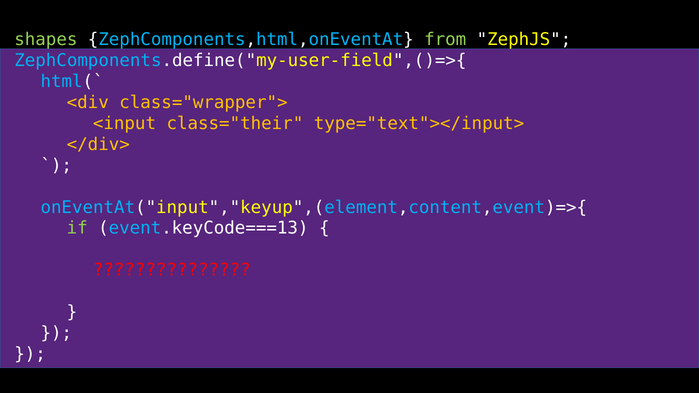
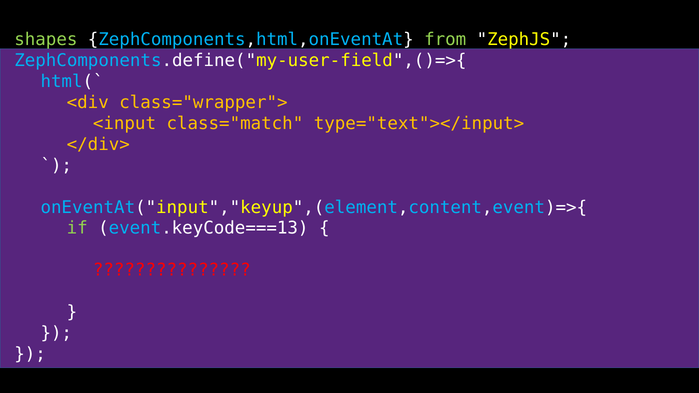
class="their: class="their -> class="match
